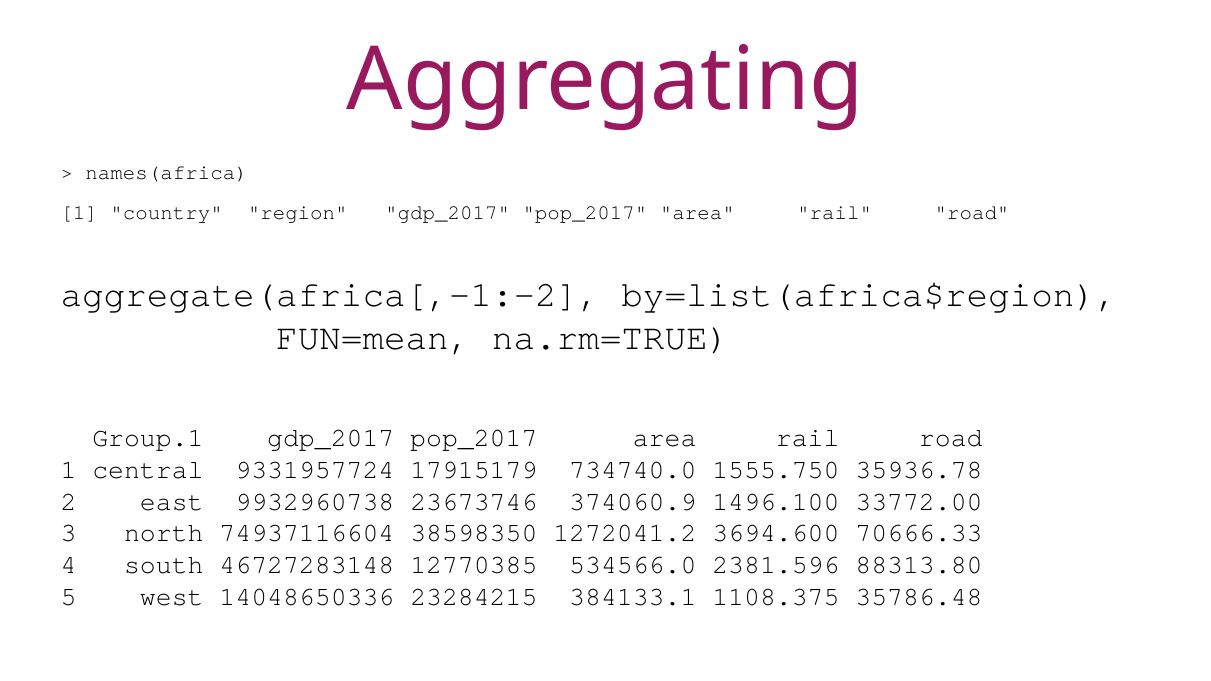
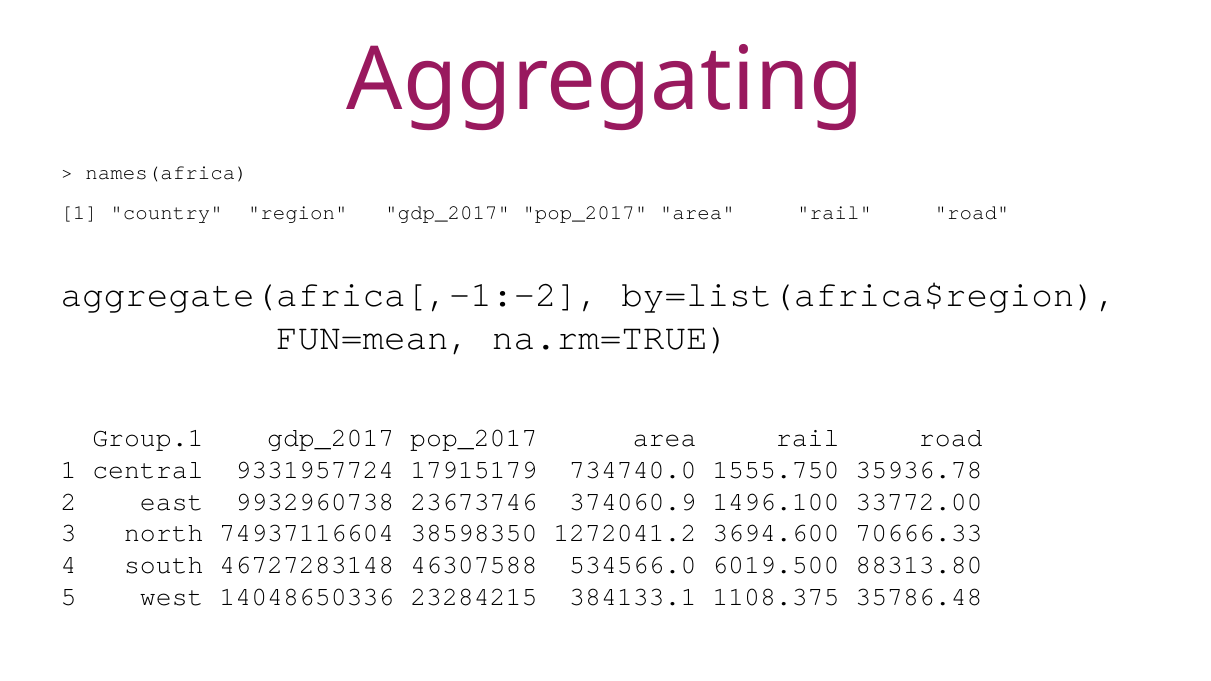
12770385: 12770385 -> 46307588
2381.596: 2381.596 -> 6019.500
